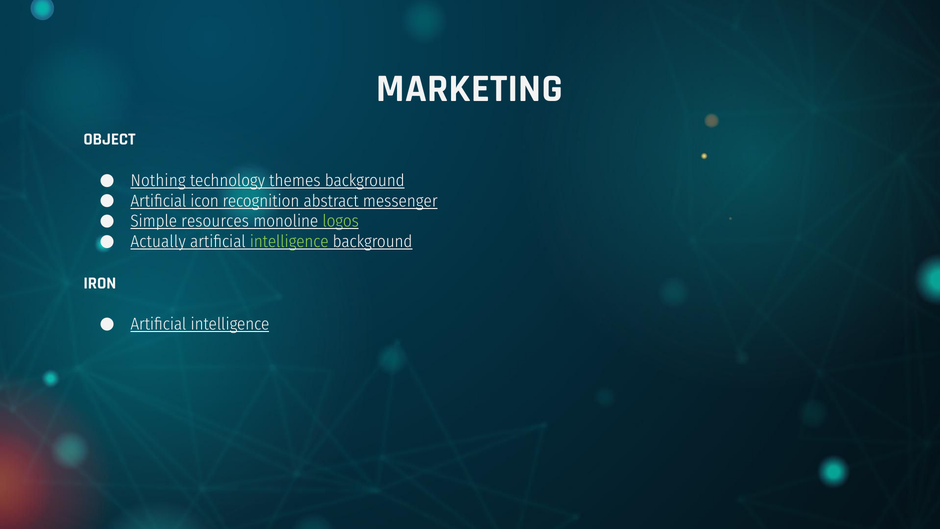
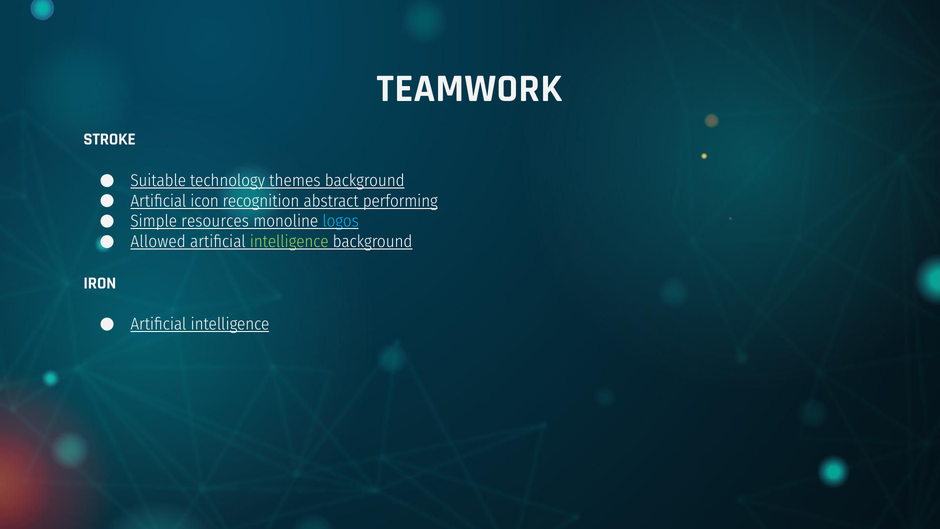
MARKETING: MARKETING -> TEAMWORK
OBJECT: OBJECT -> STROKE
Nothing: Nothing -> Suitable
messenger: messenger -> performing
logos colour: light green -> light blue
Actually: Actually -> Allowed
